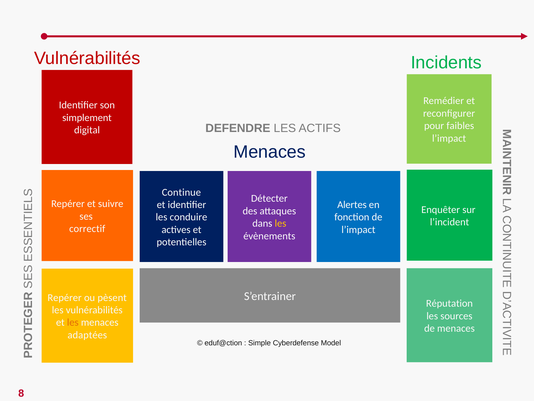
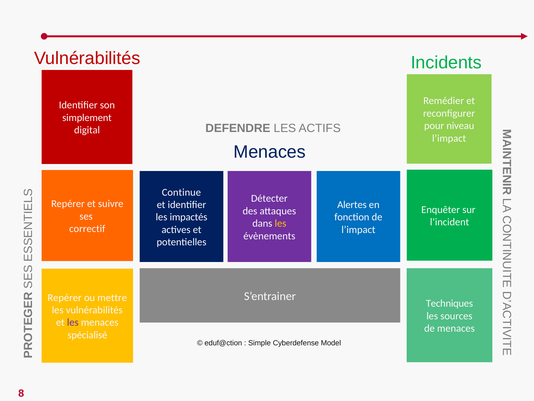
faibles: faibles -> niveau
conduire: conduire -> impactés
pèsent: pèsent -> mettre
Réputation: Réputation -> Techniques
les at (73, 322) colour: orange -> purple
adaptées: adaptées -> spécialisé
